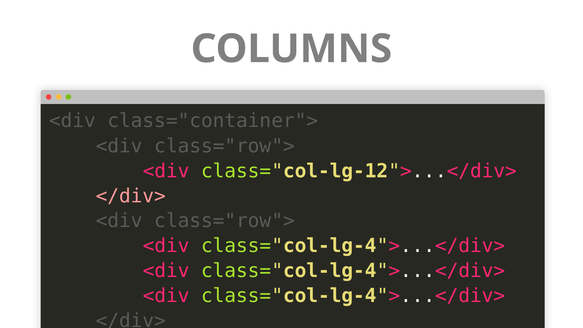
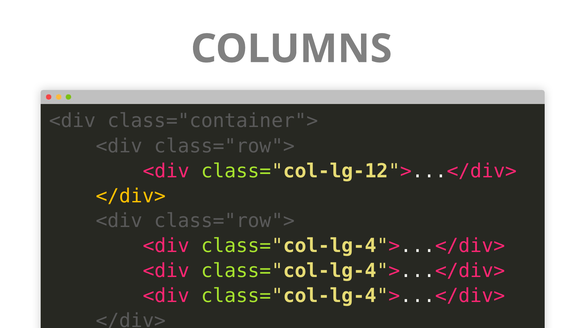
</div> at (131, 196) colour: pink -> yellow
